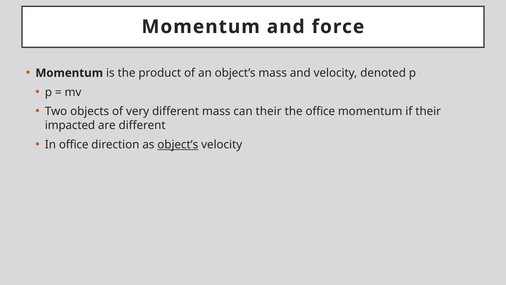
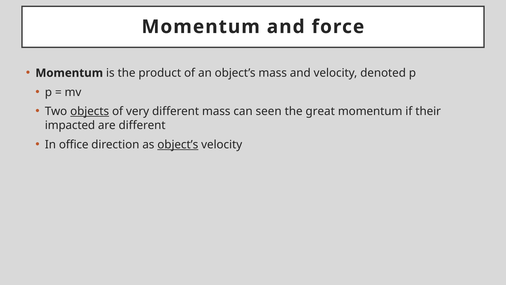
objects underline: none -> present
can their: their -> seen
the office: office -> great
